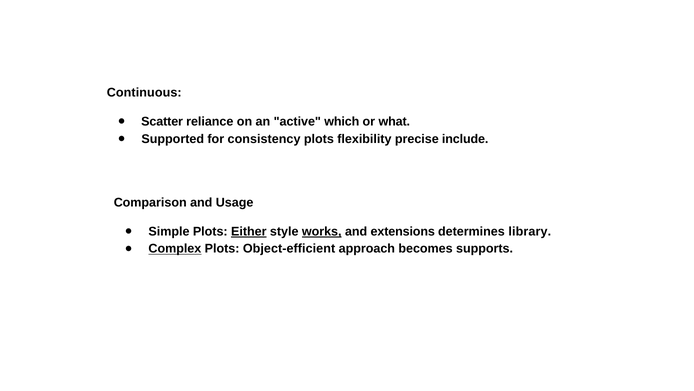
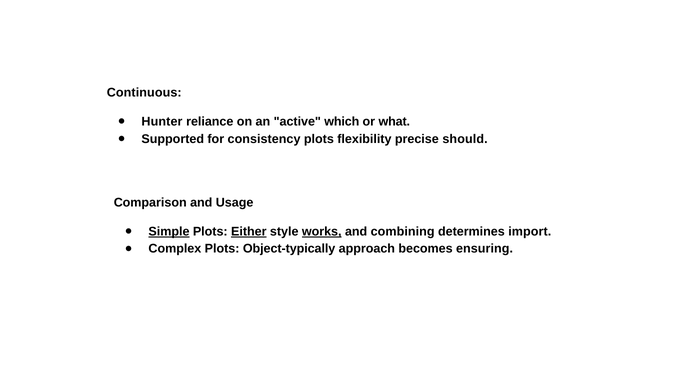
Scatter: Scatter -> Hunter
include: include -> should
Simple underline: none -> present
extensions: extensions -> combining
library: library -> import
Complex underline: present -> none
Object-efficient: Object-efficient -> Object-typically
supports: supports -> ensuring
